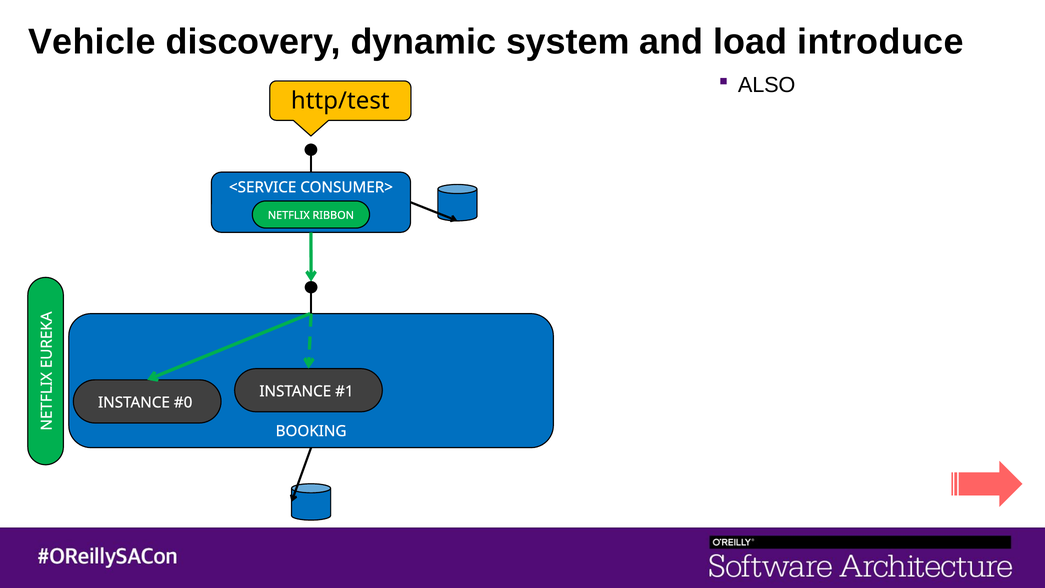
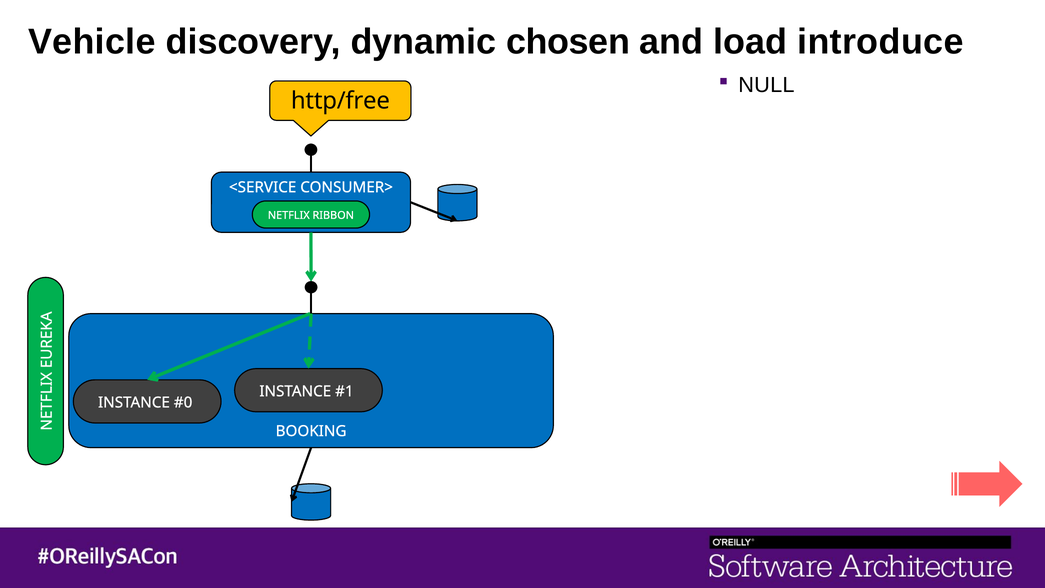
system: system -> chosen
ALSO: ALSO -> NULL
http/test: http/test -> http/free
